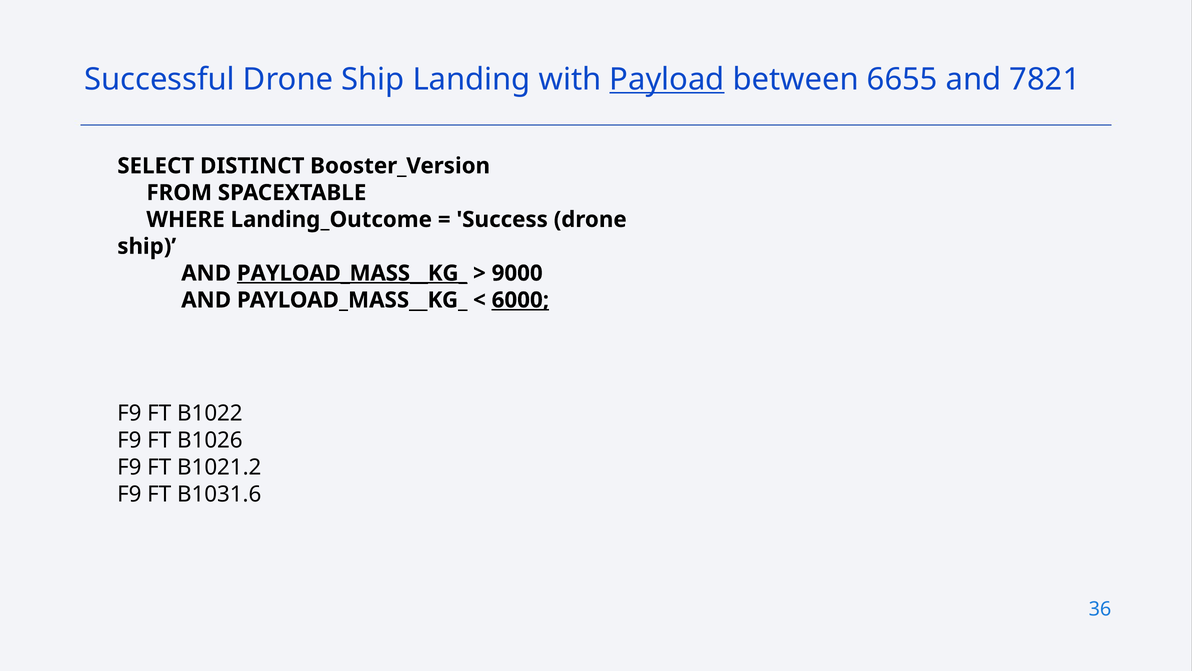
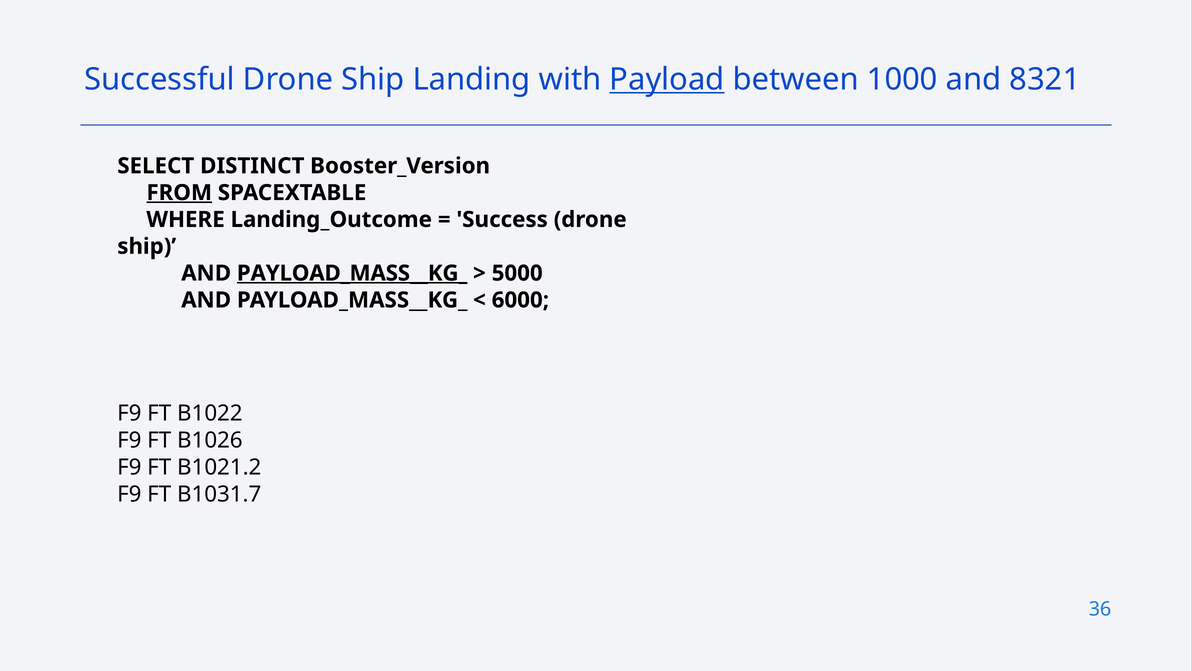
6655: 6655 -> 1000
7821: 7821 -> 8321
FROM underline: none -> present
9000: 9000 -> 5000
6000 underline: present -> none
B1031.6: B1031.6 -> B1031.7
